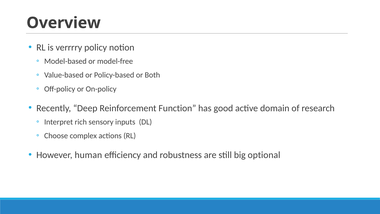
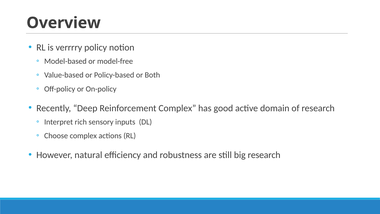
Reinforcement Function: Function -> Complex
human: human -> natural
big optional: optional -> research
